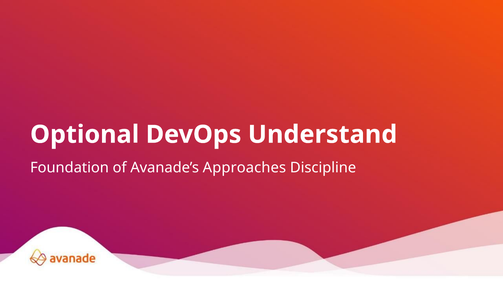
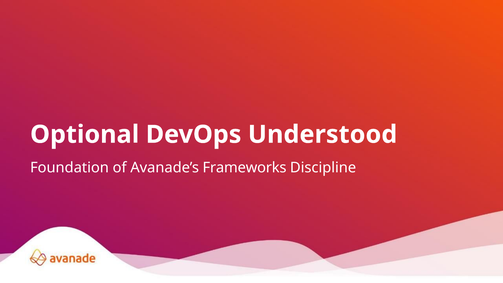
Understand: Understand -> Understood
Approaches: Approaches -> Frameworks
